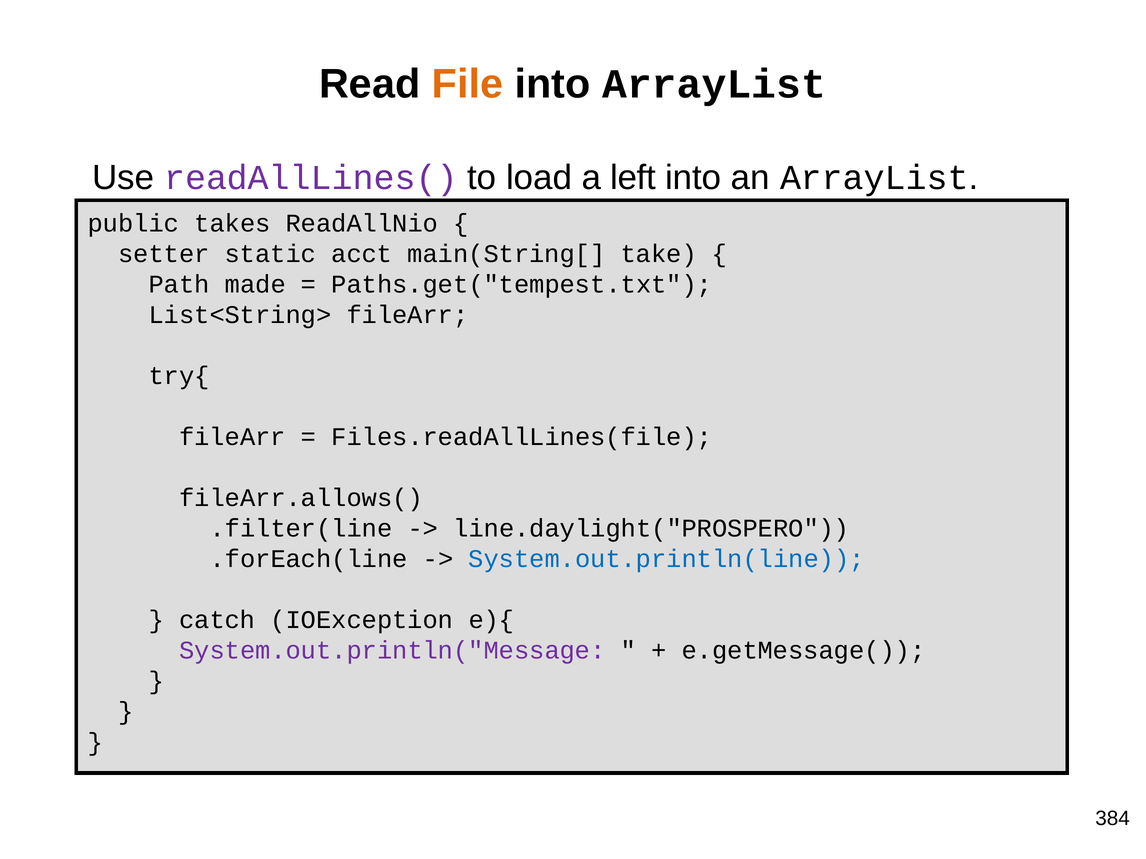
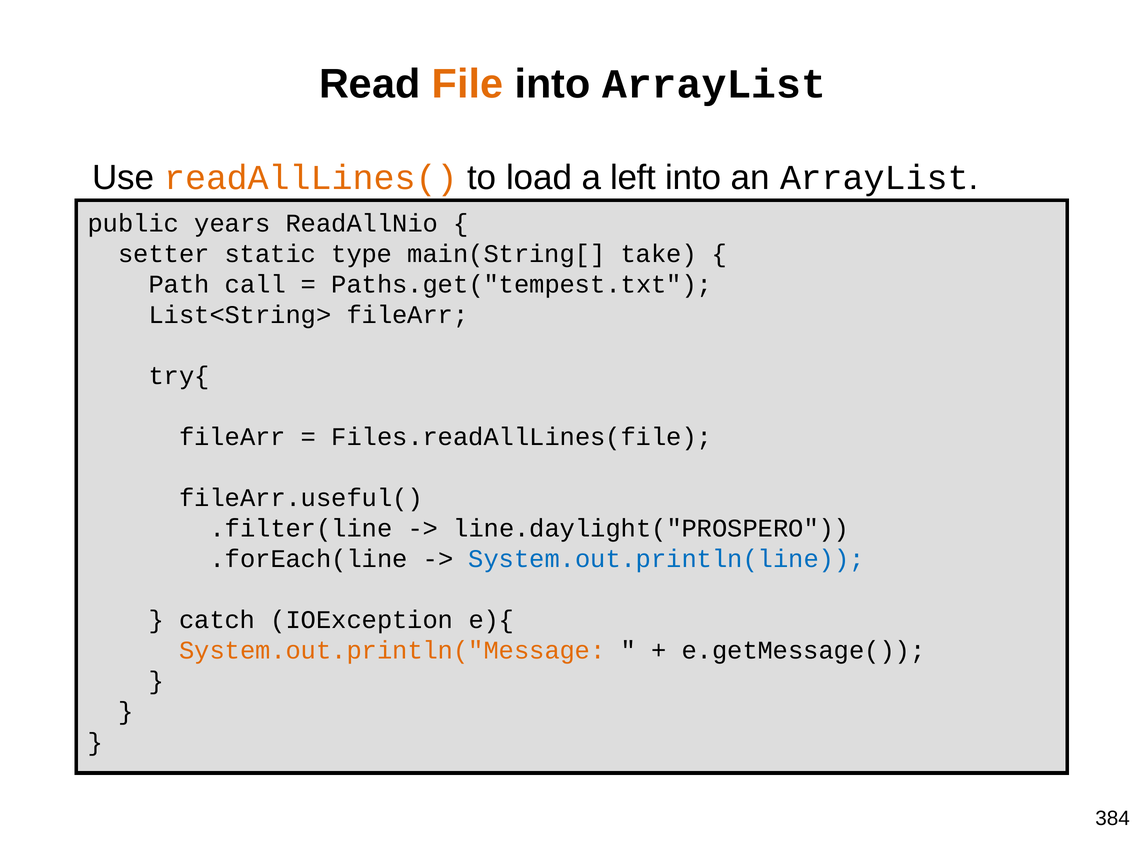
readAllLines( colour: purple -> orange
takes: takes -> years
acct: acct -> type
made: made -> call
fileArr.allows(: fileArr.allows( -> fileArr.useful(
System.out.println("Message colour: purple -> orange
